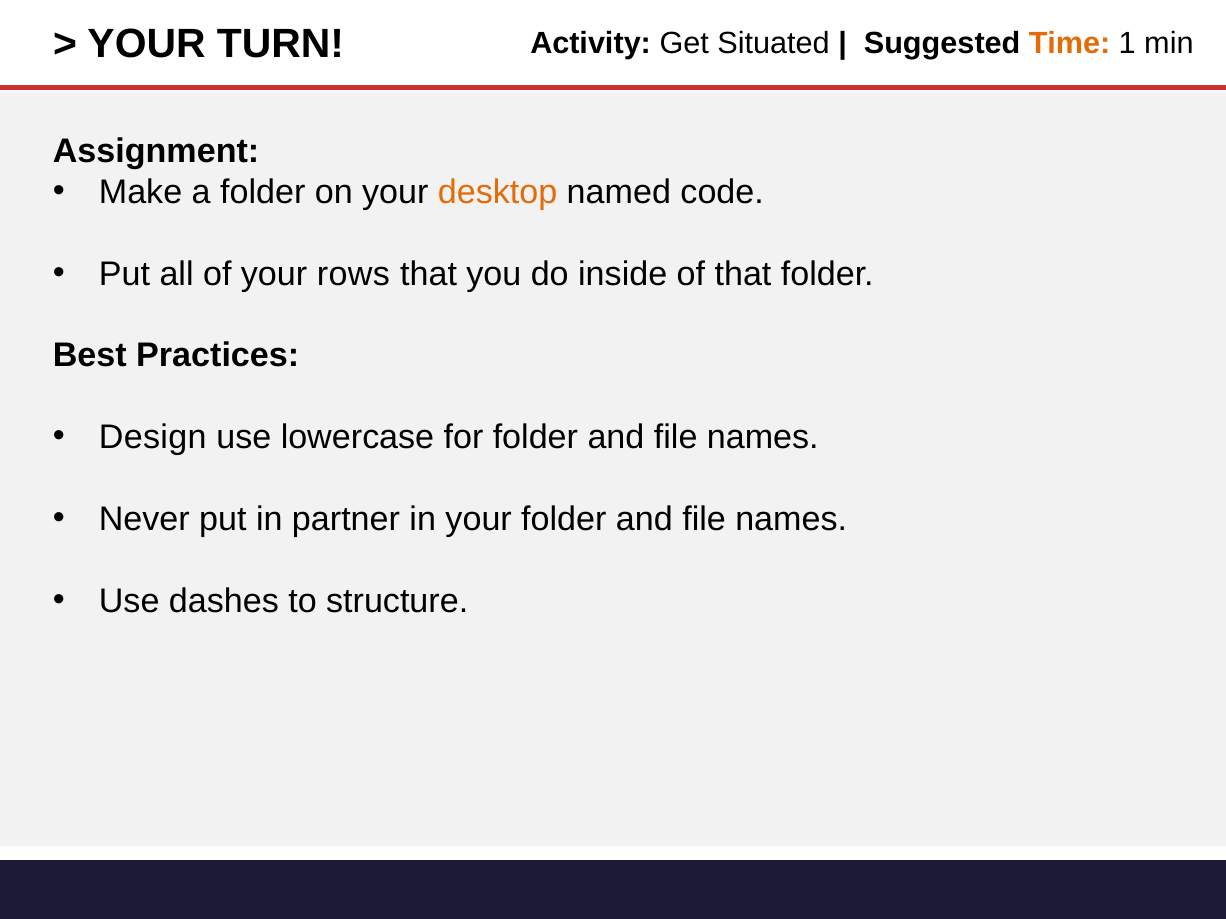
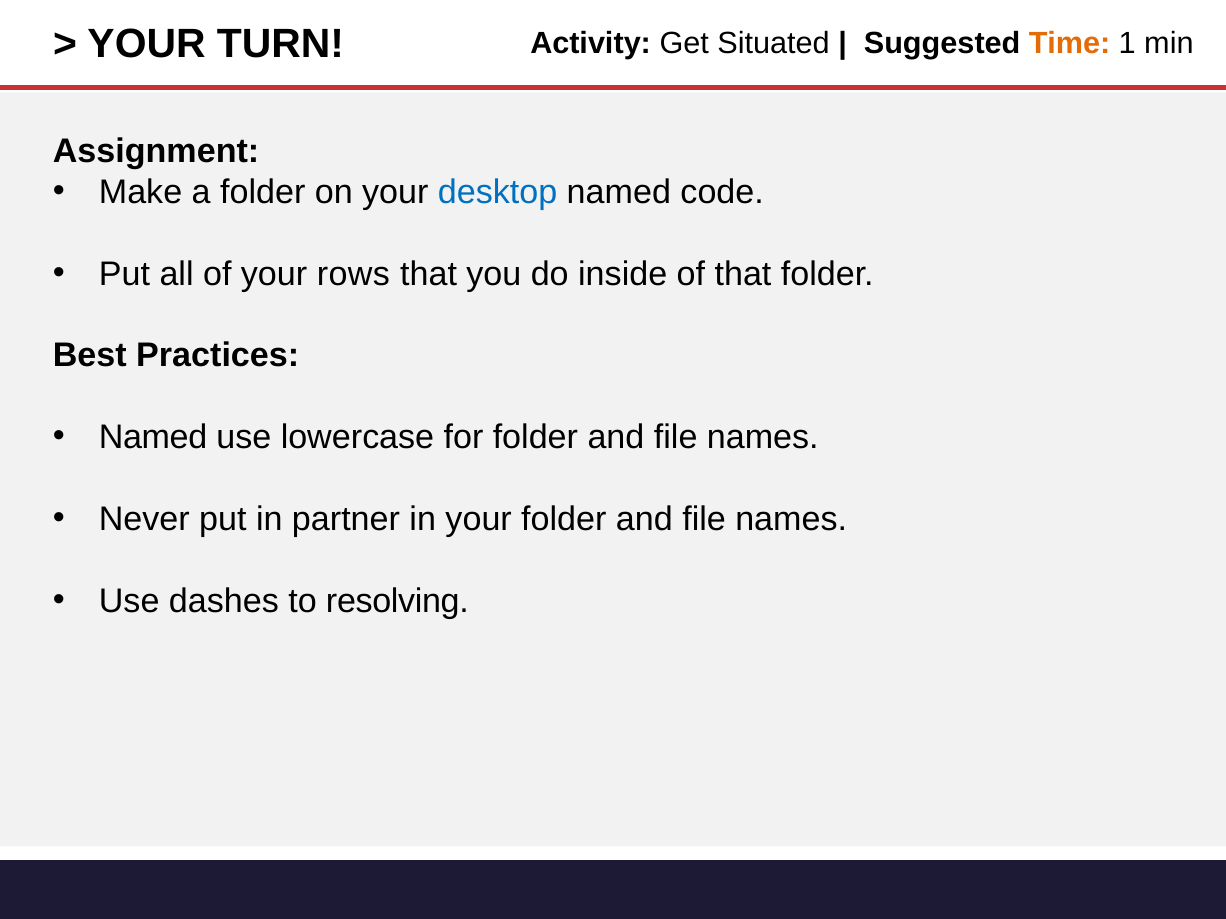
desktop colour: orange -> blue
Design at (153, 438): Design -> Named
structure: structure -> resolving
